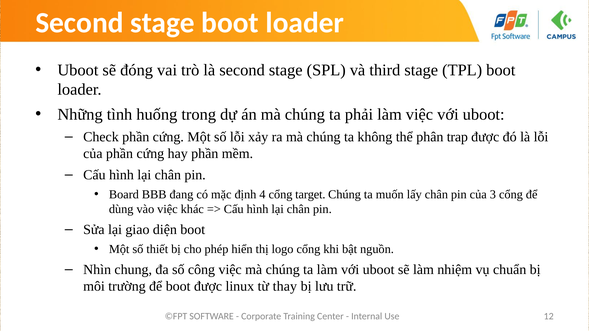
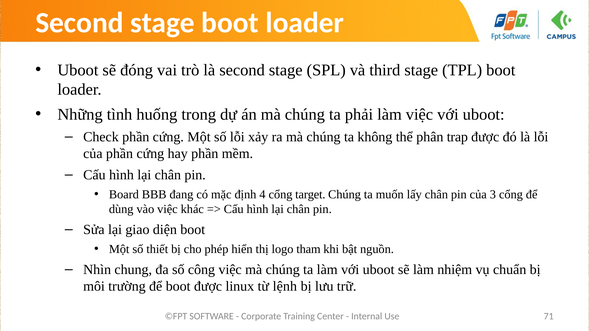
logo cổng: cổng -> tham
thay: thay -> lệnh
12: 12 -> 71
